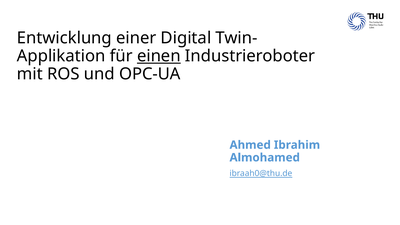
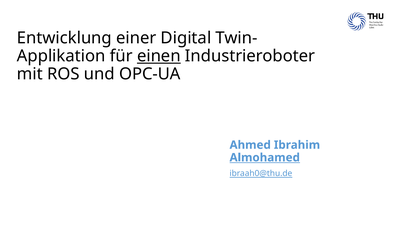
Almohamed underline: none -> present
